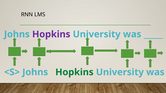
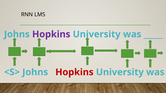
Hopkins at (74, 72) colour: green -> red
